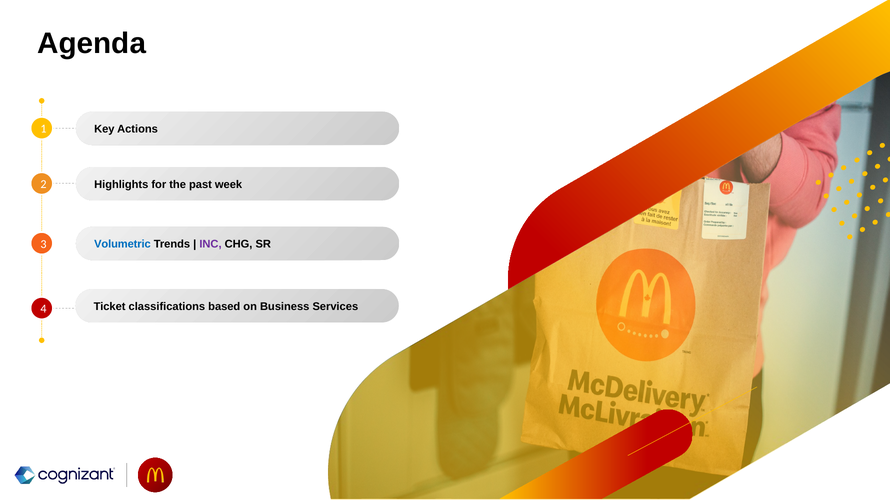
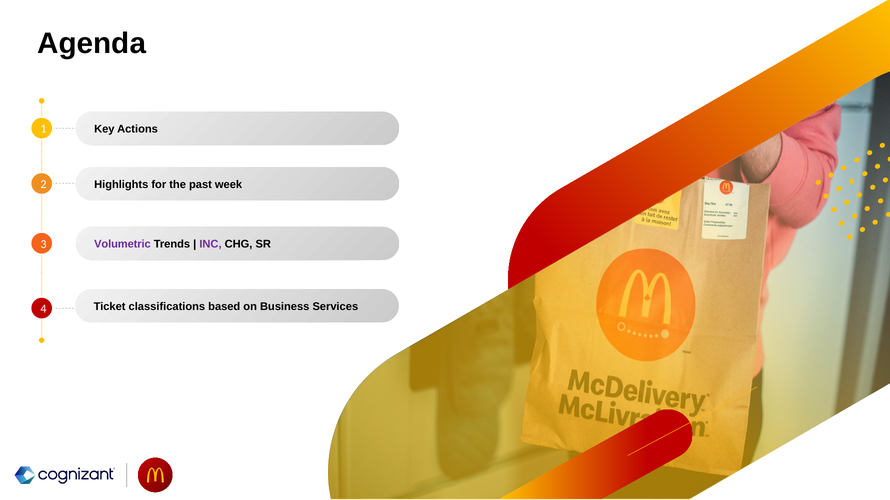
Volumetric colour: blue -> purple
